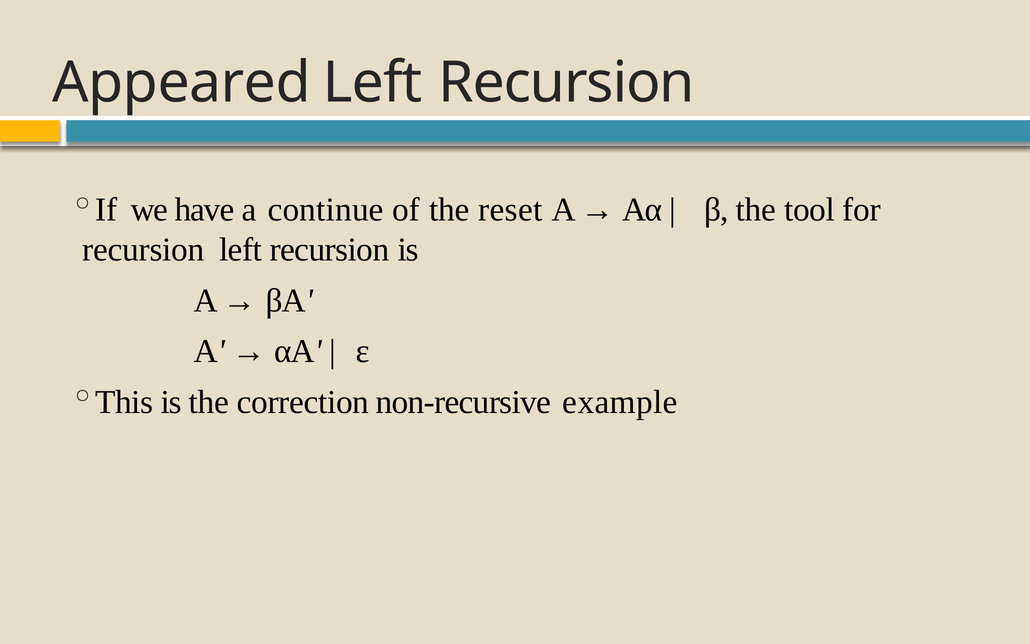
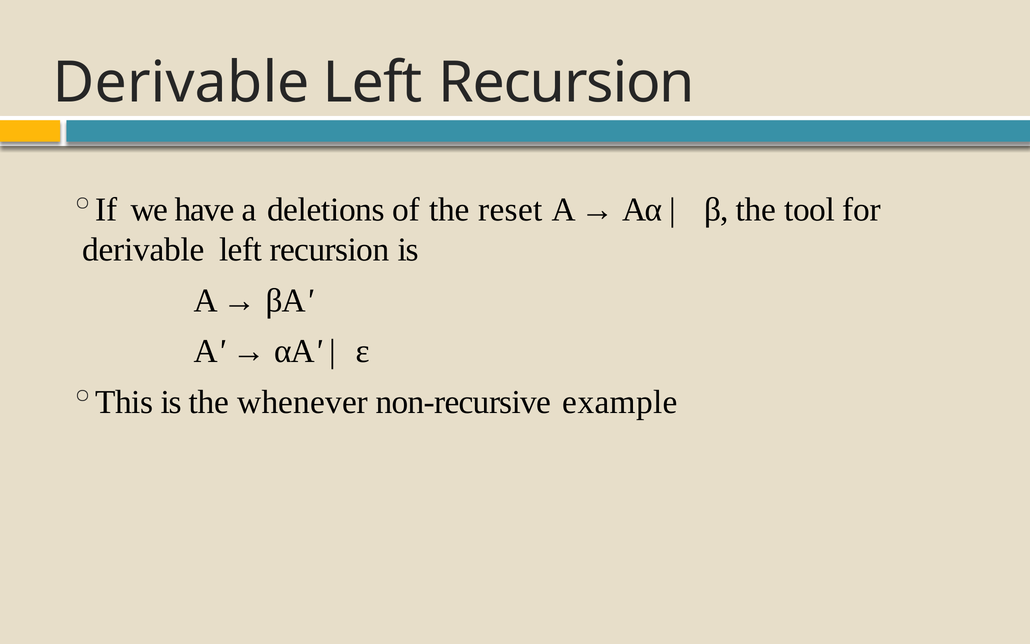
Appeared at (182, 83): Appeared -> Derivable
continue: continue -> deletions
recursion at (143, 250): recursion -> derivable
correction: correction -> whenever
